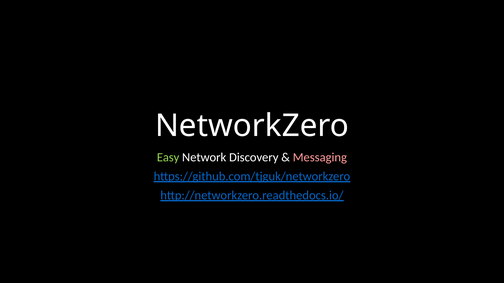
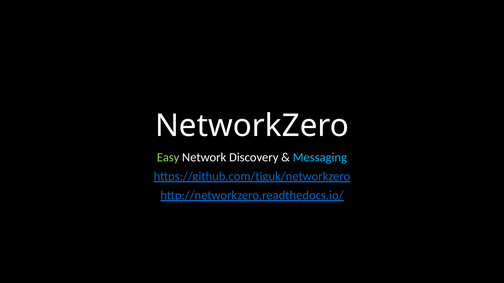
Messaging colour: pink -> light blue
